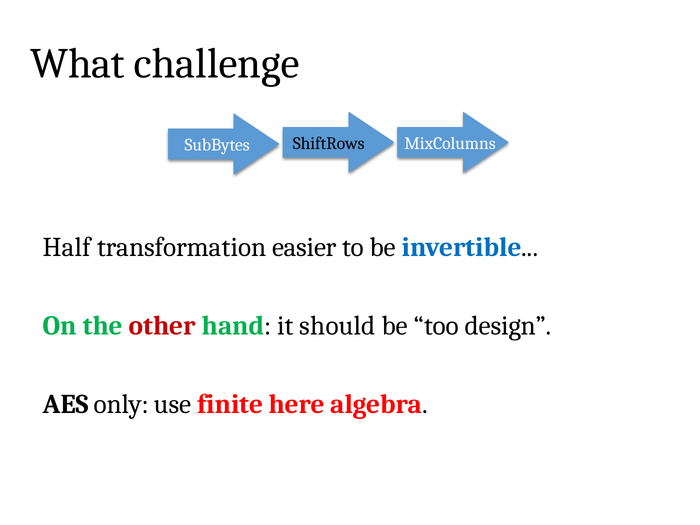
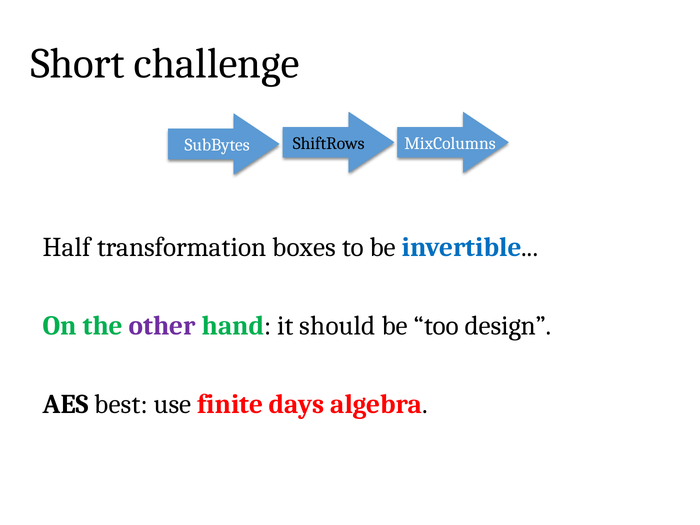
What: What -> Short
easier: easier -> boxes
other colour: red -> purple
only: only -> best
here: here -> days
